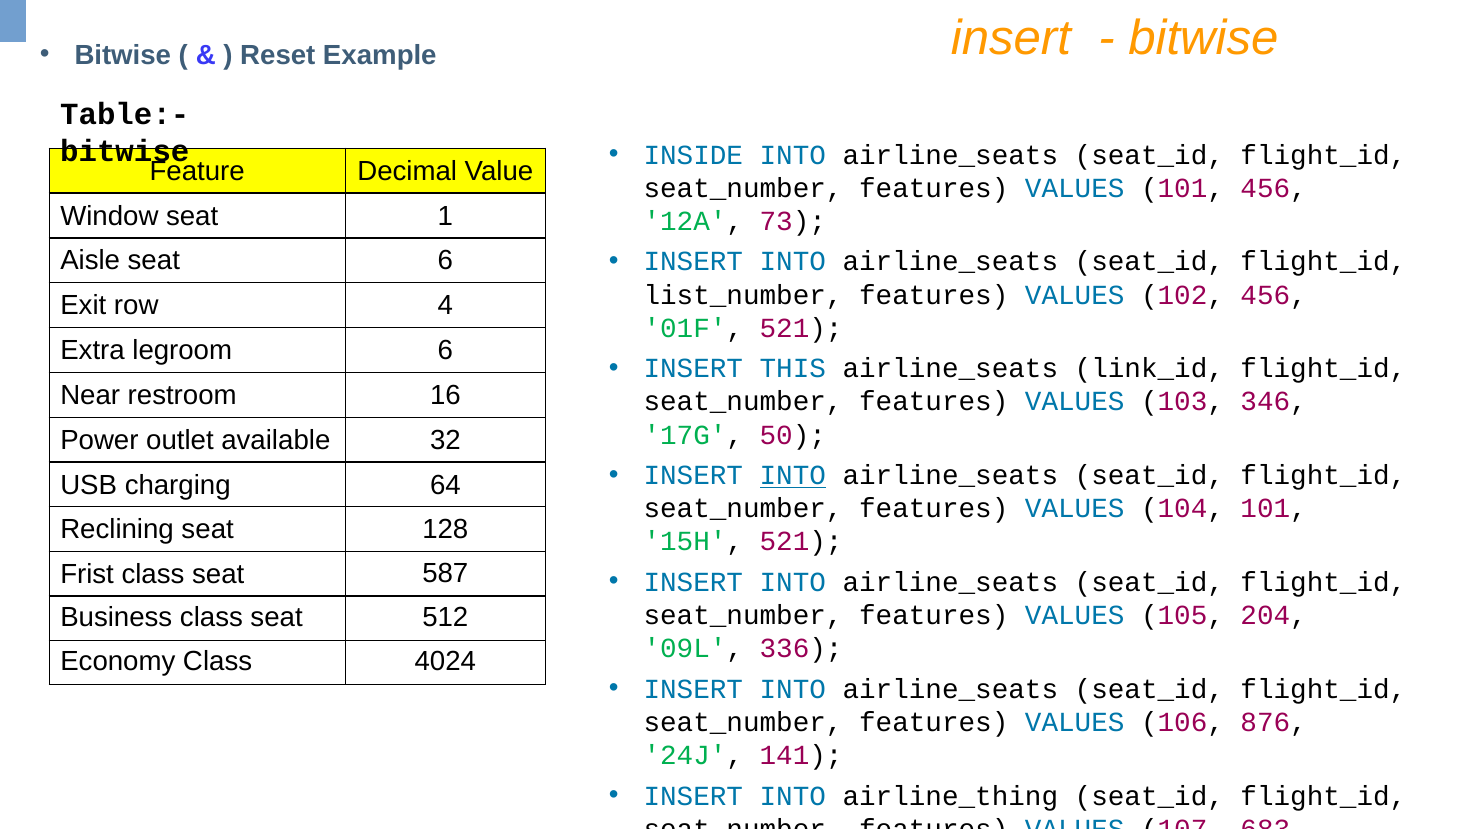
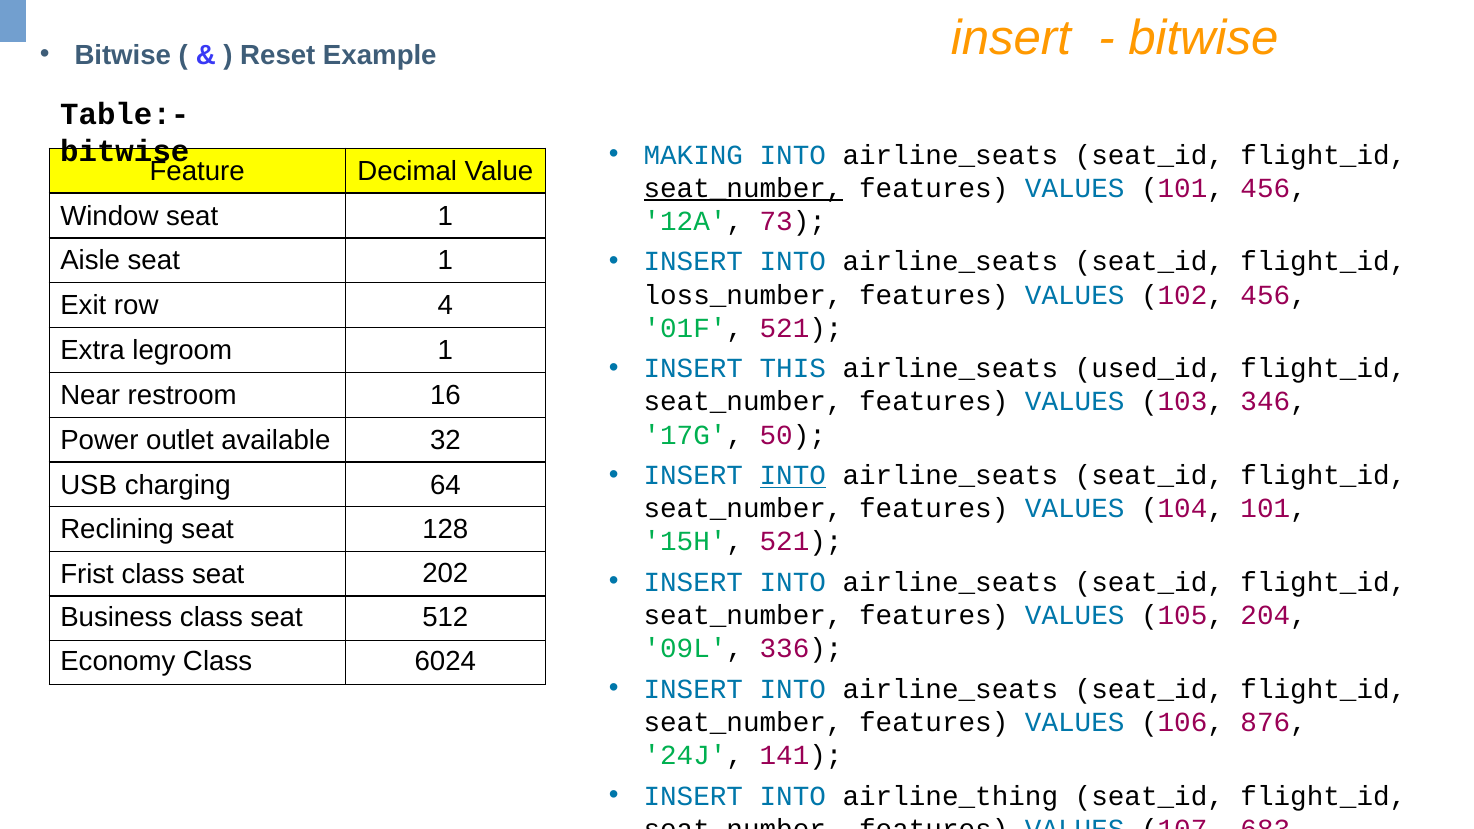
INSIDE: INSIDE -> MAKING
seat_number at (743, 188) underline: none -> present
Aisle seat 6: 6 -> 1
list_number: list_number -> loss_number
legroom 6: 6 -> 1
link_id: link_id -> used_id
587: 587 -> 202
4024: 4024 -> 6024
